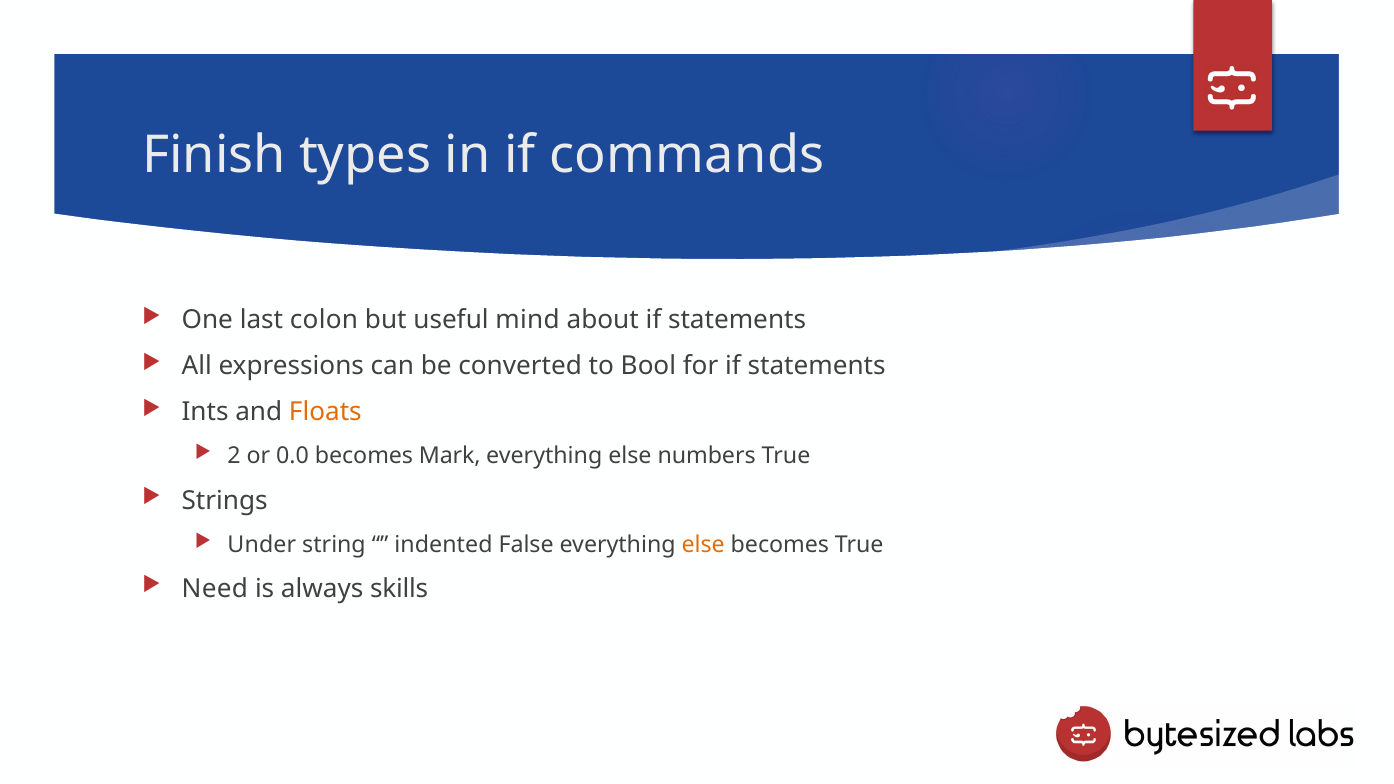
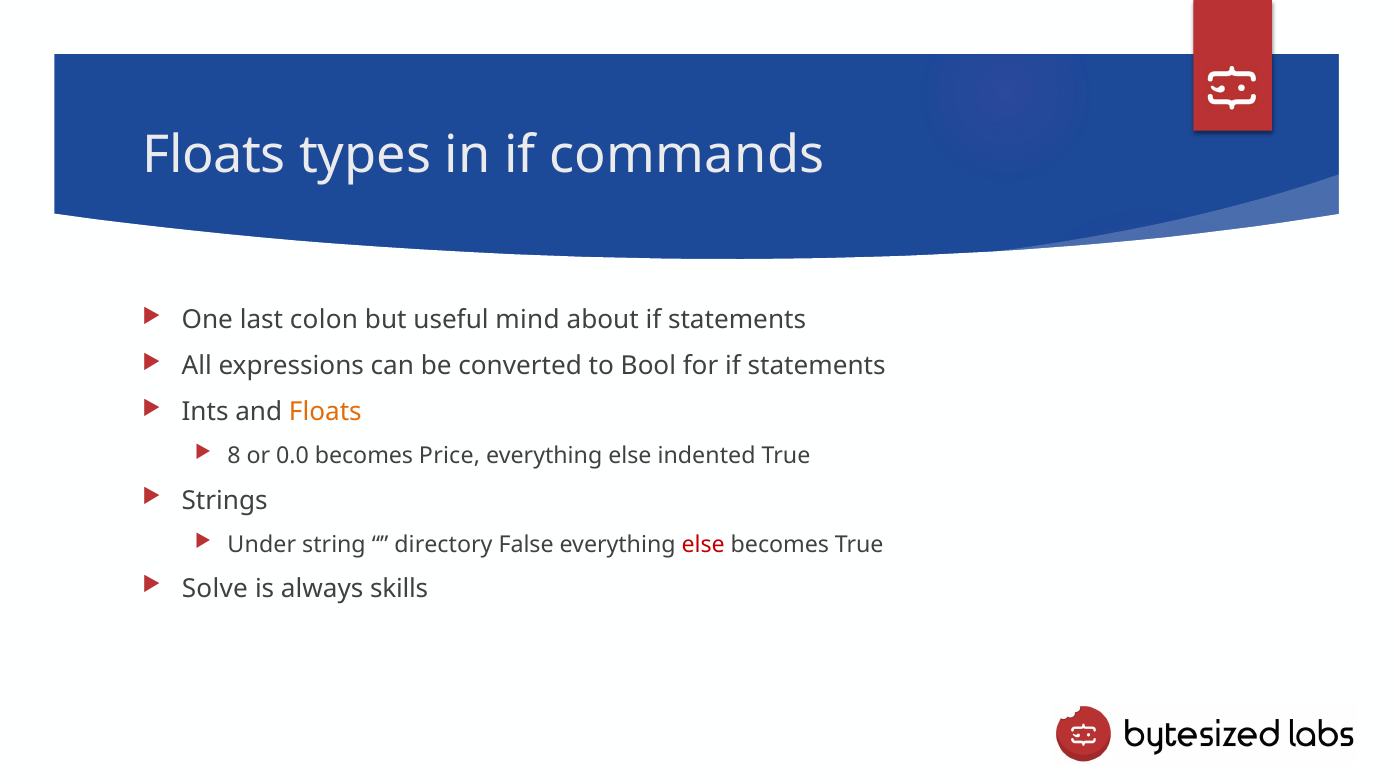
Finish at (214, 155): Finish -> Floats
2: 2 -> 8
Mark: Mark -> Price
numbers: numbers -> indented
indented: indented -> directory
else at (703, 544) colour: orange -> red
Need: Need -> Solve
